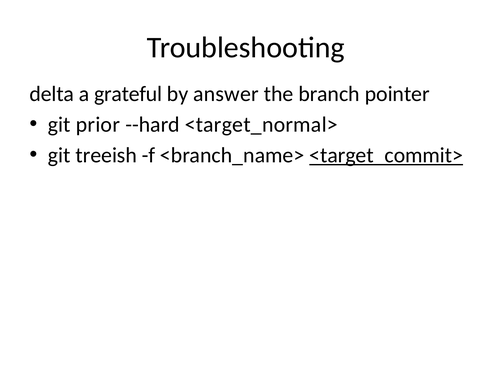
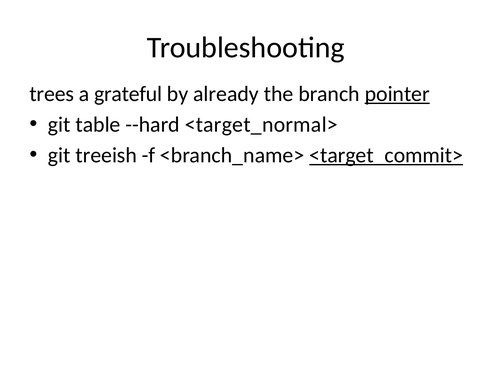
delta: delta -> trees
answer: answer -> already
pointer underline: none -> present
prior: prior -> table
